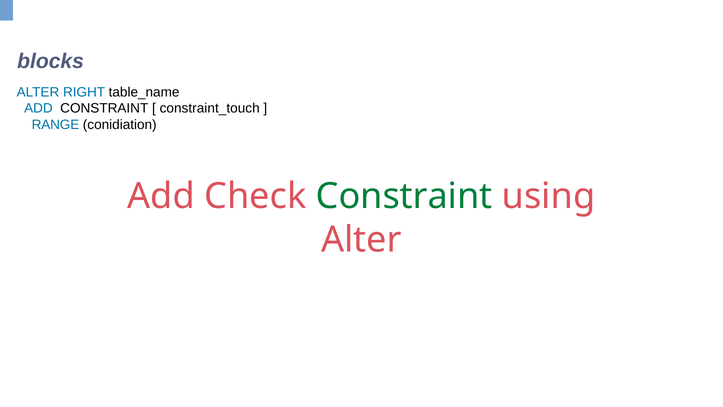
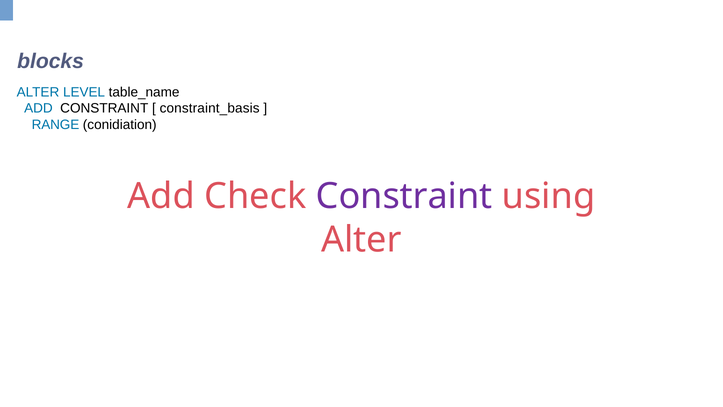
RIGHT: RIGHT -> LEVEL
constraint_touch: constraint_touch -> constraint_basis
Constraint at (404, 196) colour: green -> purple
